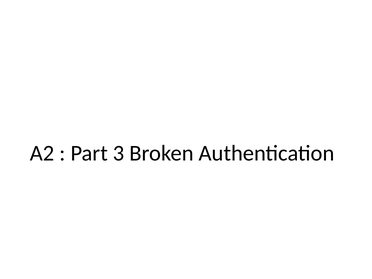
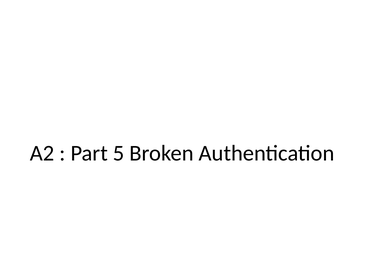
3: 3 -> 5
